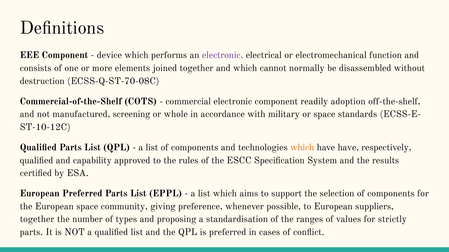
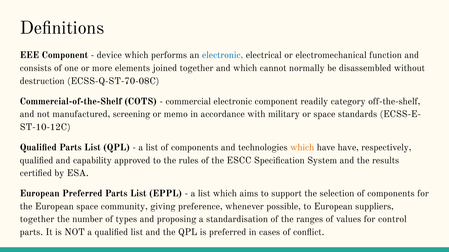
electronic at (223, 55) colour: purple -> blue
adoption: adoption -> category
whole: whole -> memo
strictly: strictly -> control
